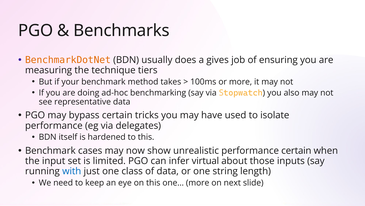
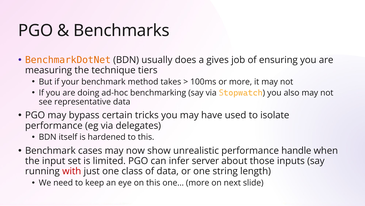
performance certain: certain -> handle
virtual: virtual -> server
with colour: blue -> red
